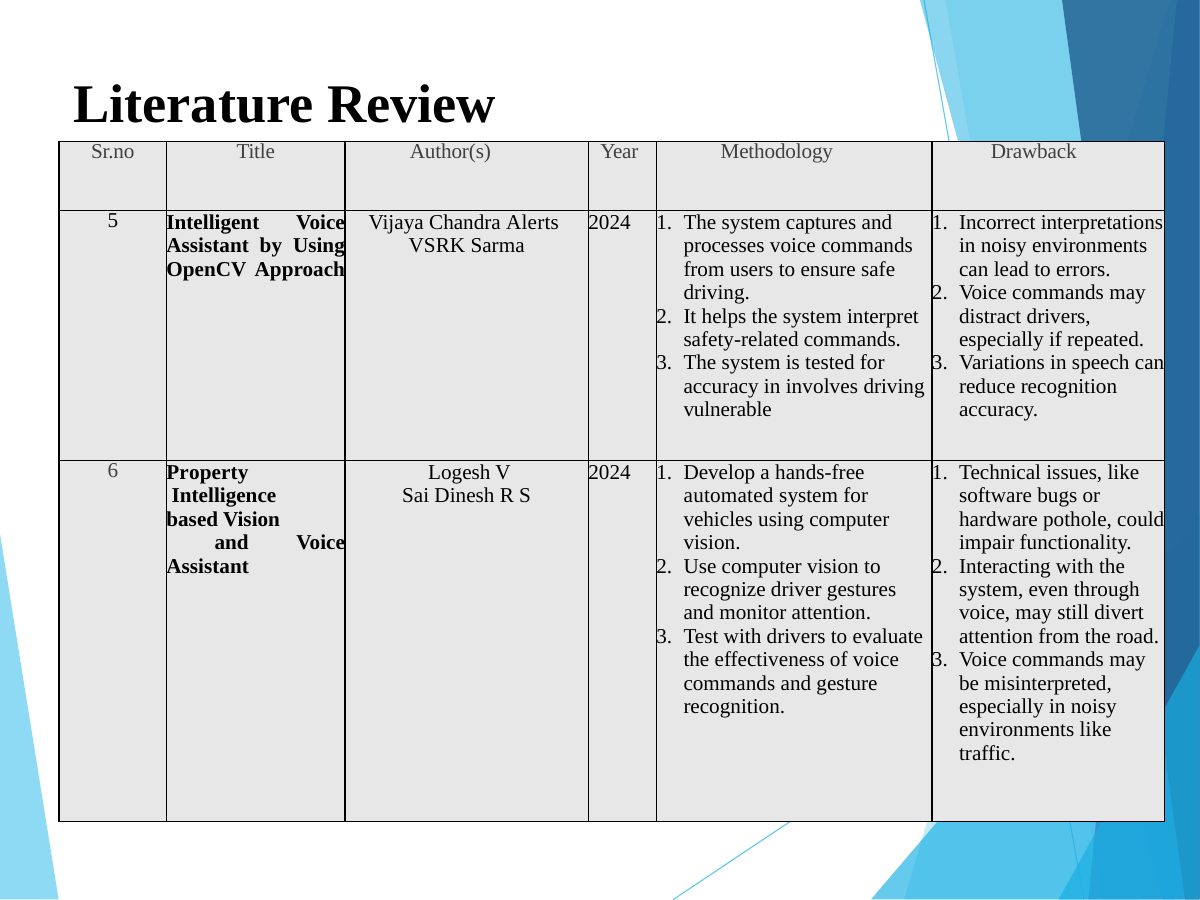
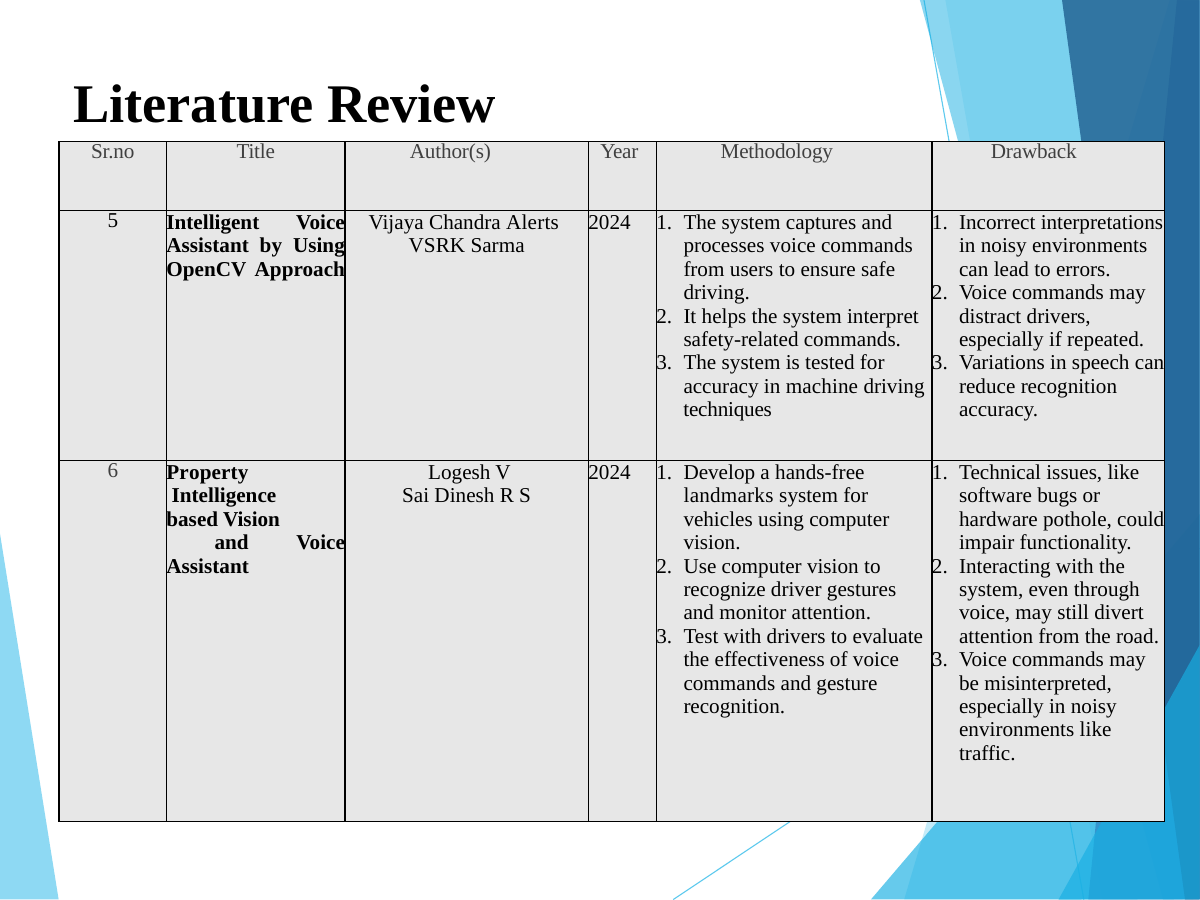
involves: involves -> machine
vulnerable: vulnerable -> techniques
automated: automated -> landmarks
